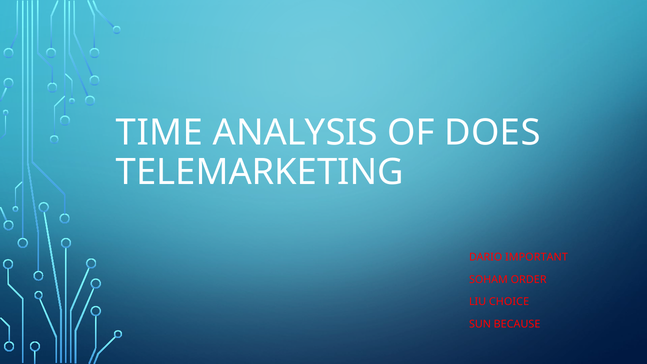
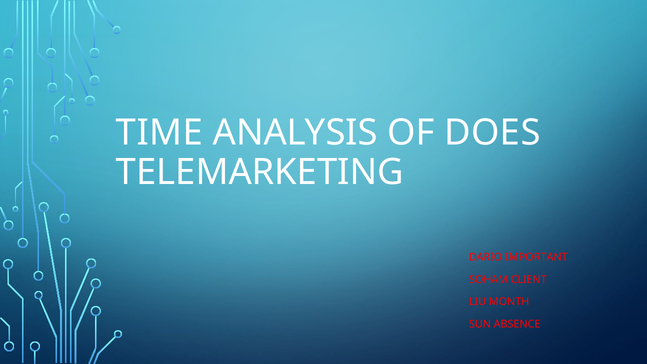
ORDER: ORDER -> CLIENT
CHOICE: CHOICE -> MONTH
BECAUSE: BECAUSE -> ABSENCE
